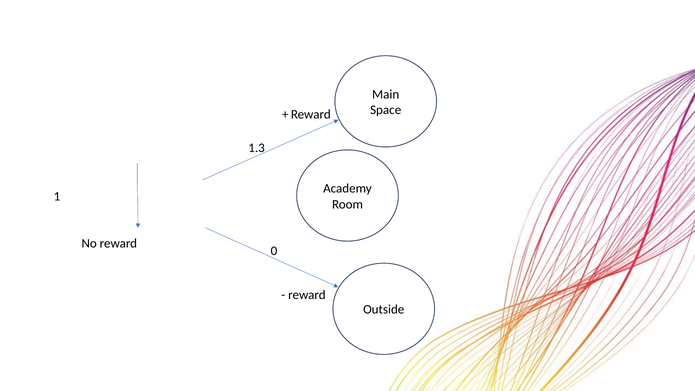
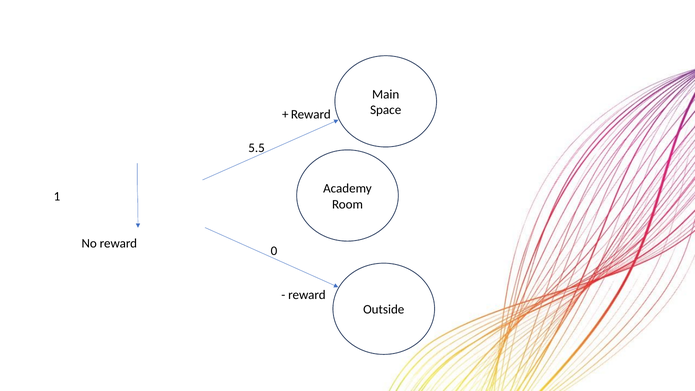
1.3: 1.3 -> 5.5
